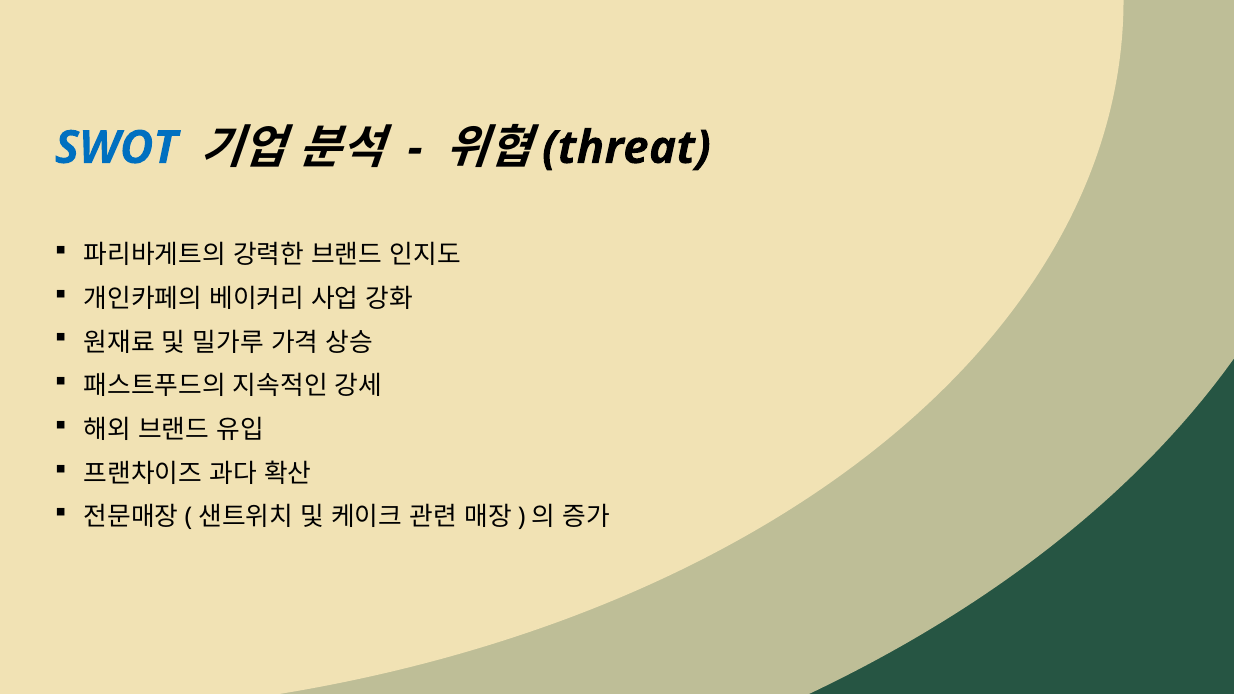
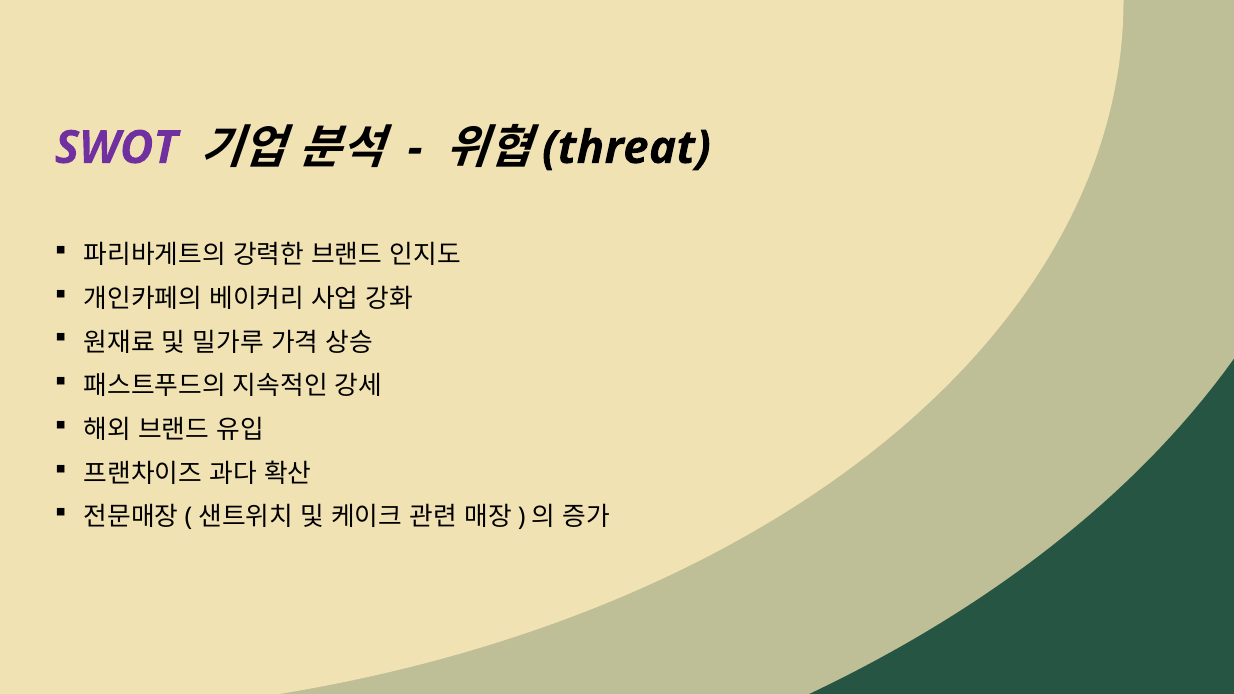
SWOT colour: blue -> purple
